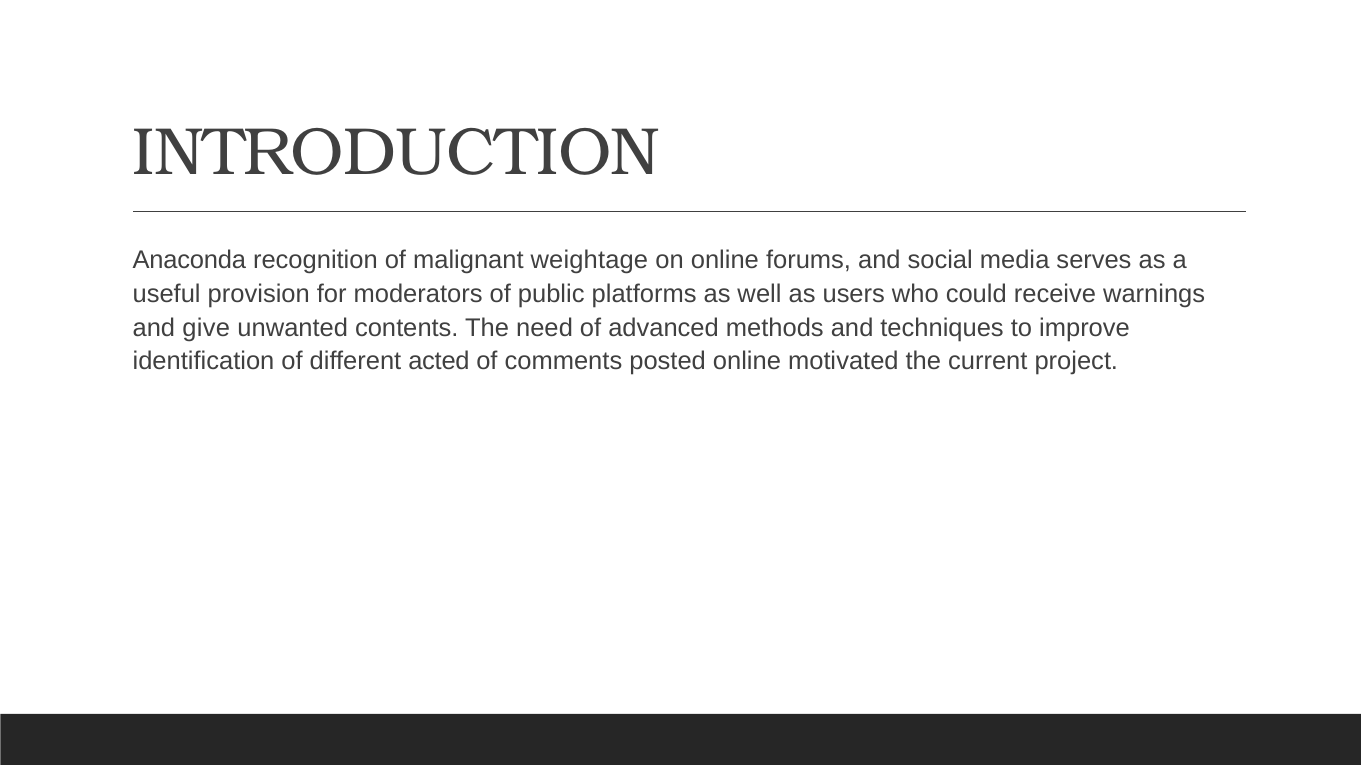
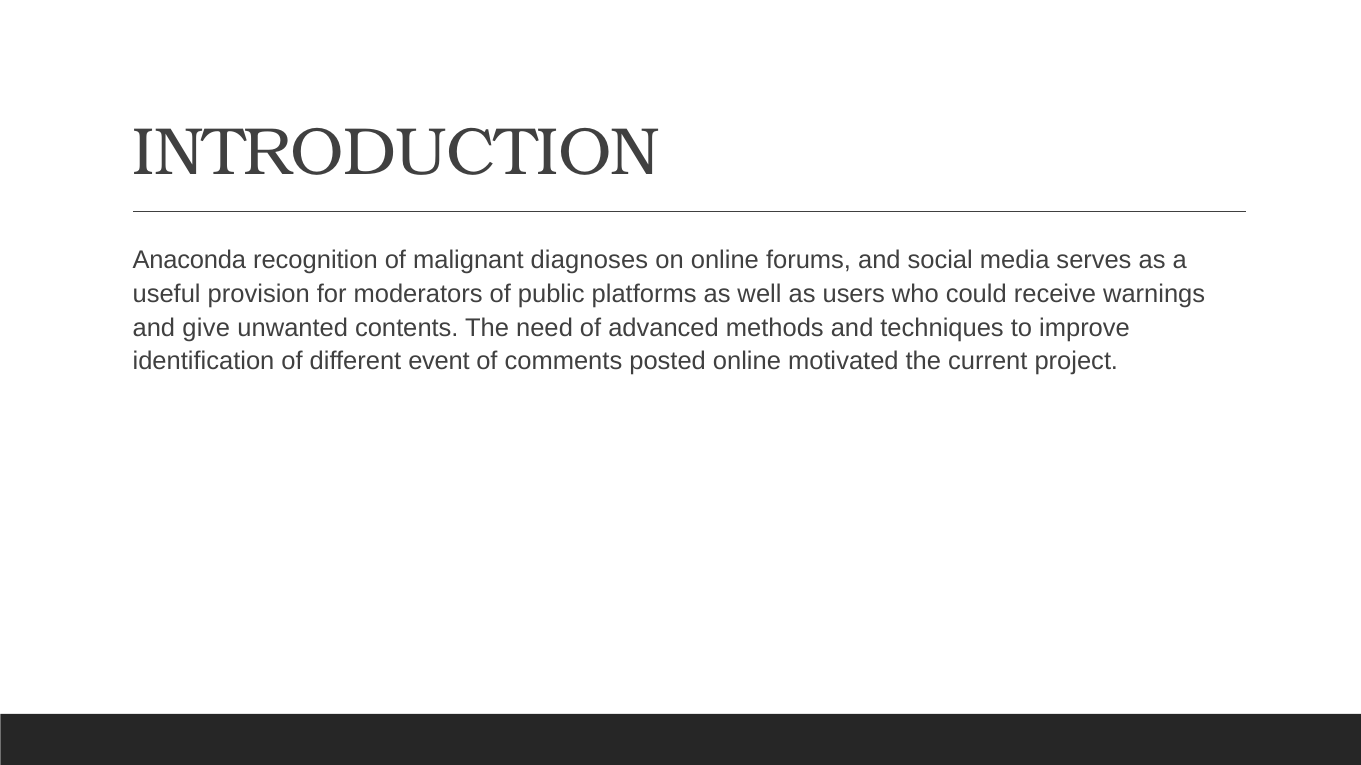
weightage: weightage -> diagnoses
acted: acted -> event
